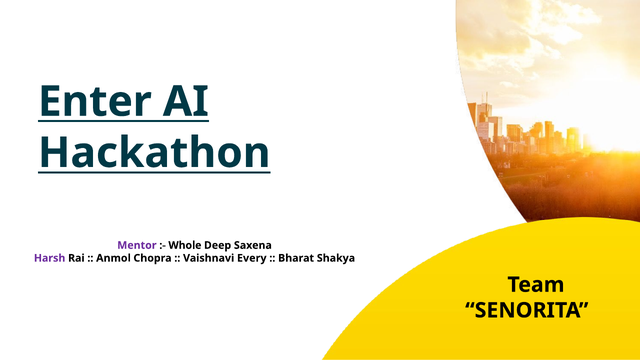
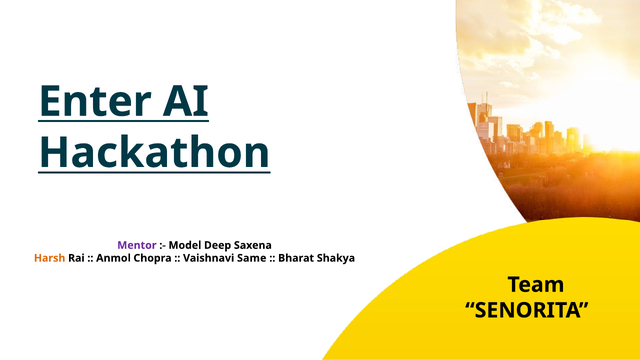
Whole: Whole -> Model
Harsh colour: purple -> orange
Every: Every -> Same
